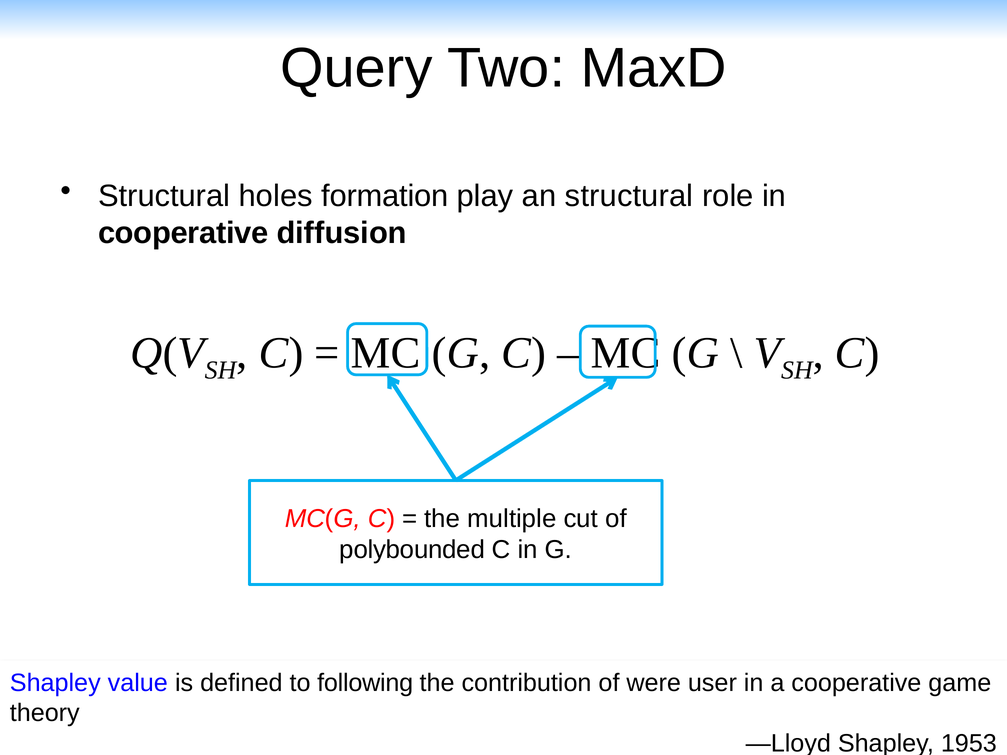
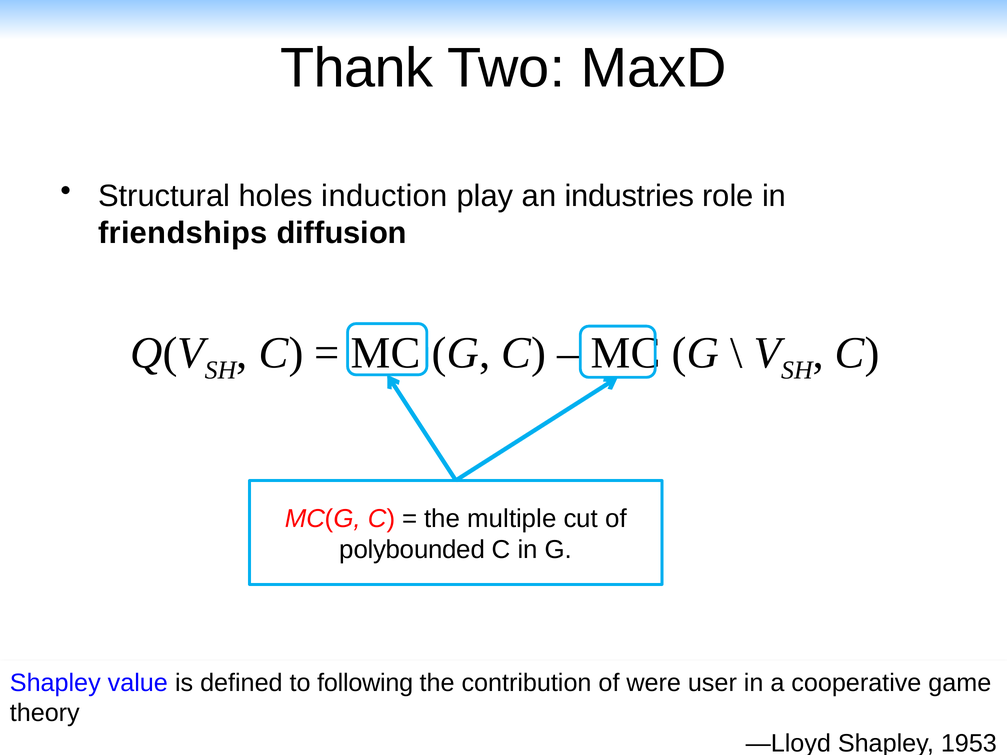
Query: Query -> Thank
formation: formation -> induction
an structural: structural -> industries
cooperative at (183, 233): cooperative -> friendships
